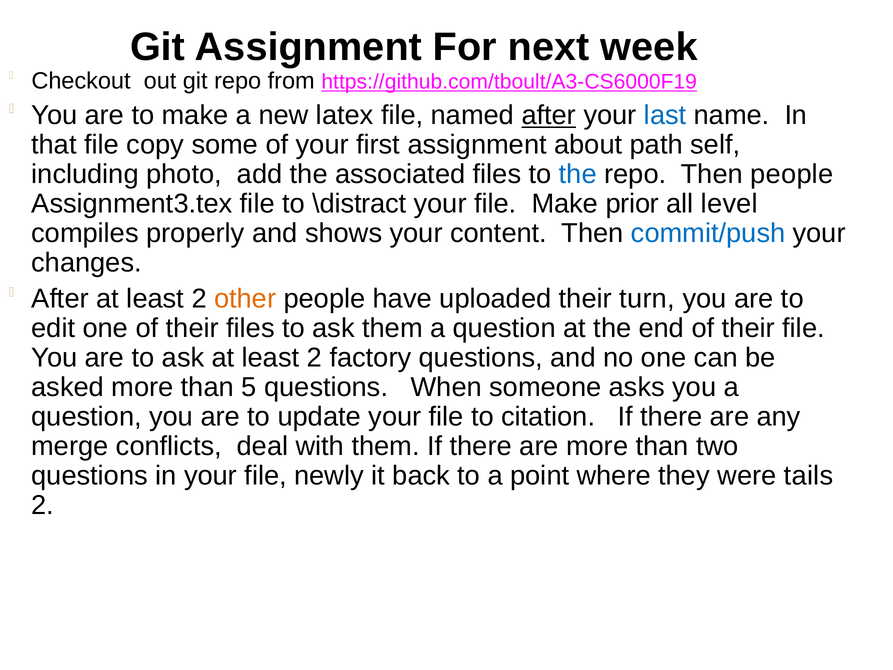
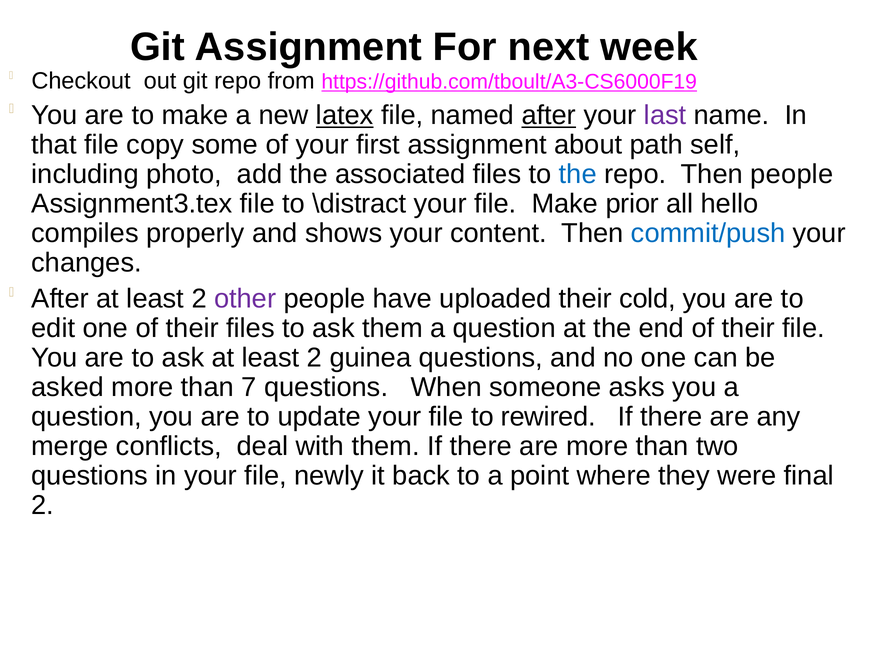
latex underline: none -> present
last colour: blue -> purple
level: level -> hello
other colour: orange -> purple
turn: turn -> cold
factory: factory -> guinea
5: 5 -> 7
citation: citation -> rewired
tails: tails -> final
